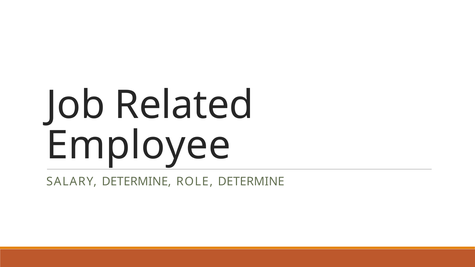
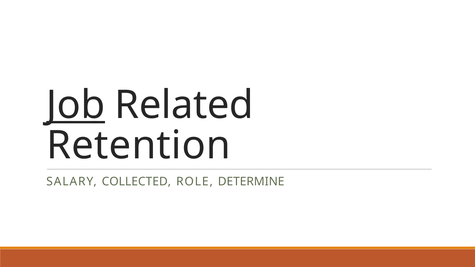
Job underline: none -> present
Employee: Employee -> Retention
SALARY DETERMINE: DETERMINE -> COLLECTED
